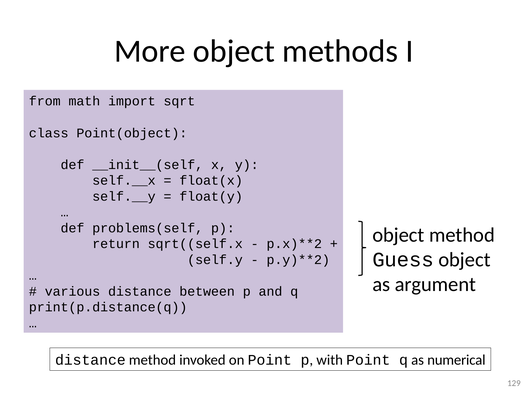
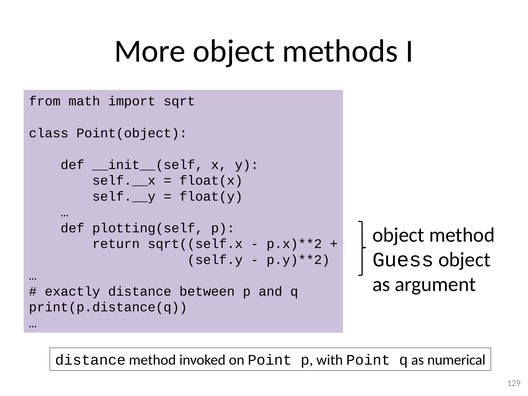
problems(self: problems(self -> plotting(self
various: various -> exactly
